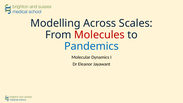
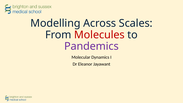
Pandemics colour: blue -> purple
